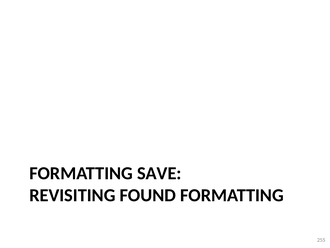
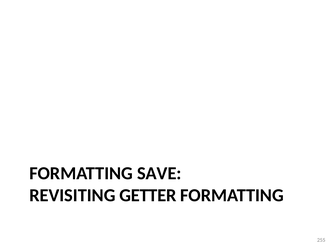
FOUND: FOUND -> GETTER
